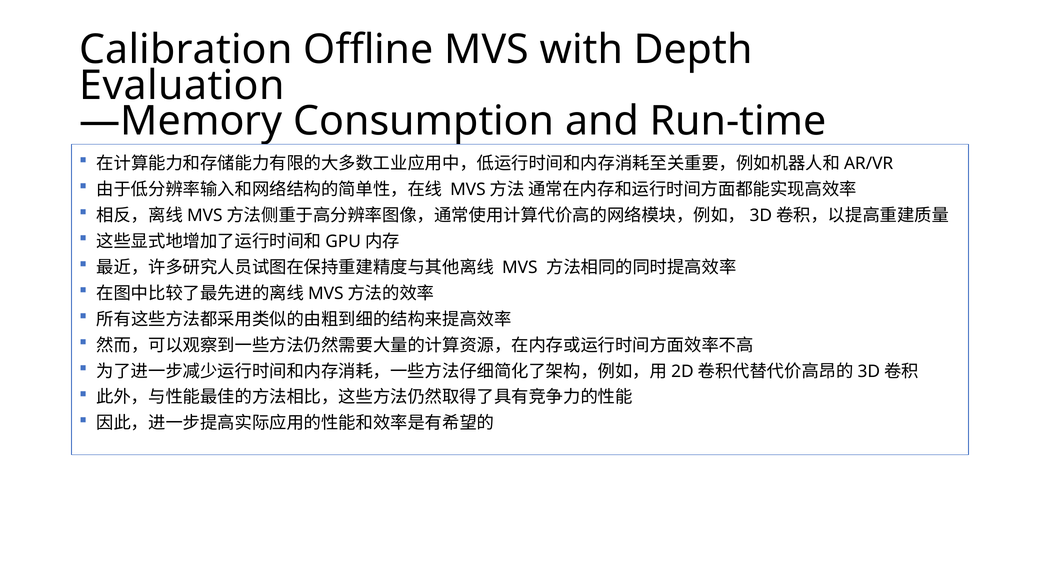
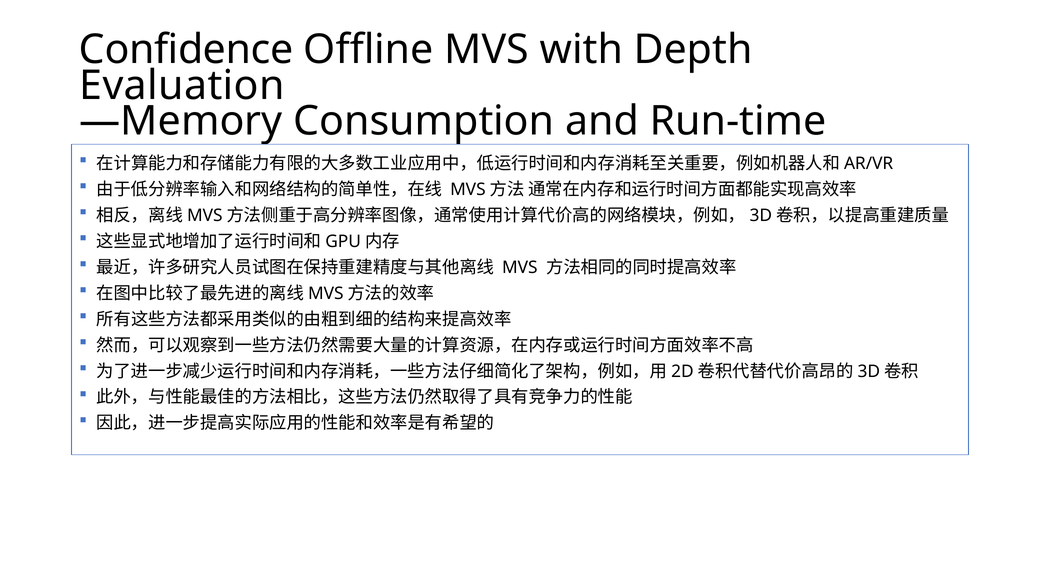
Calibration: Calibration -> Confidence
